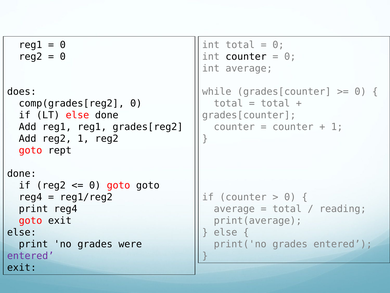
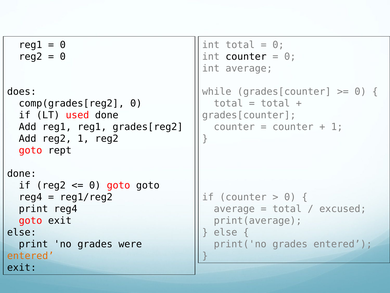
LT else: else -> used
reading: reading -> excused
entered at (31, 255) colour: purple -> orange
